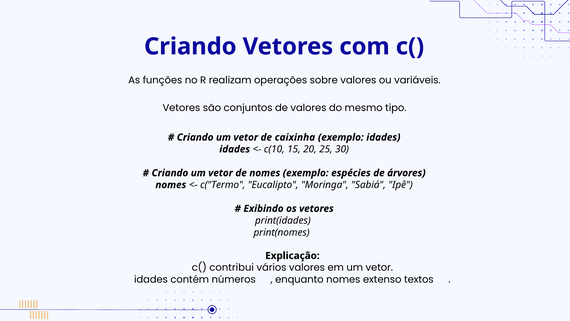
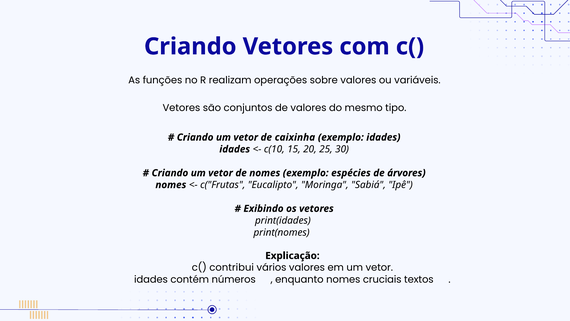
c("Termo: c("Termo -> c("Frutas
extenso: extenso -> cruciais
